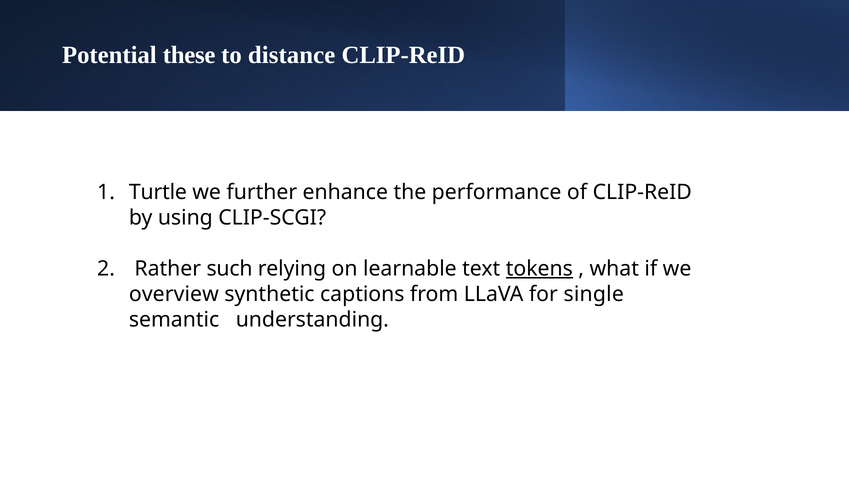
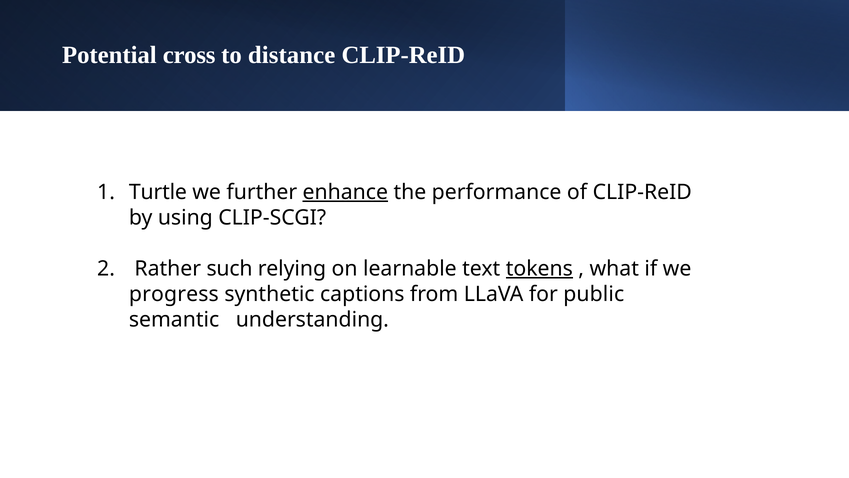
these: these -> cross
enhance underline: none -> present
overview: overview -> progress
single: single -> public
